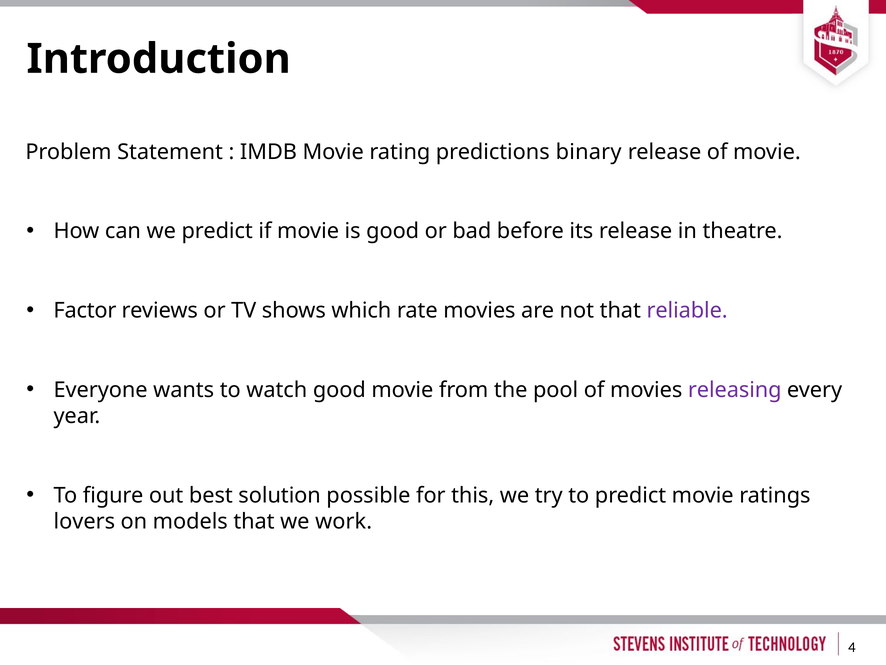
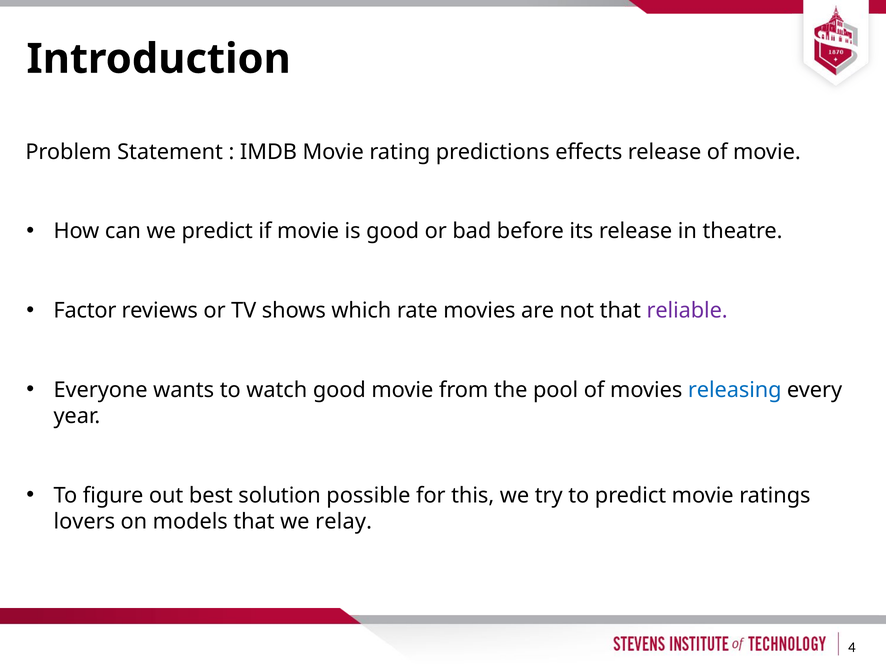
binary: binary -> effects
releasing colour: purple -> blue
work: work -> relay
